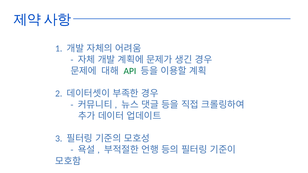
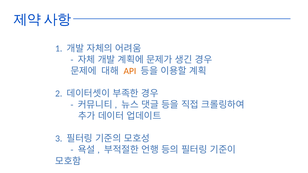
API colour: green -> orange
